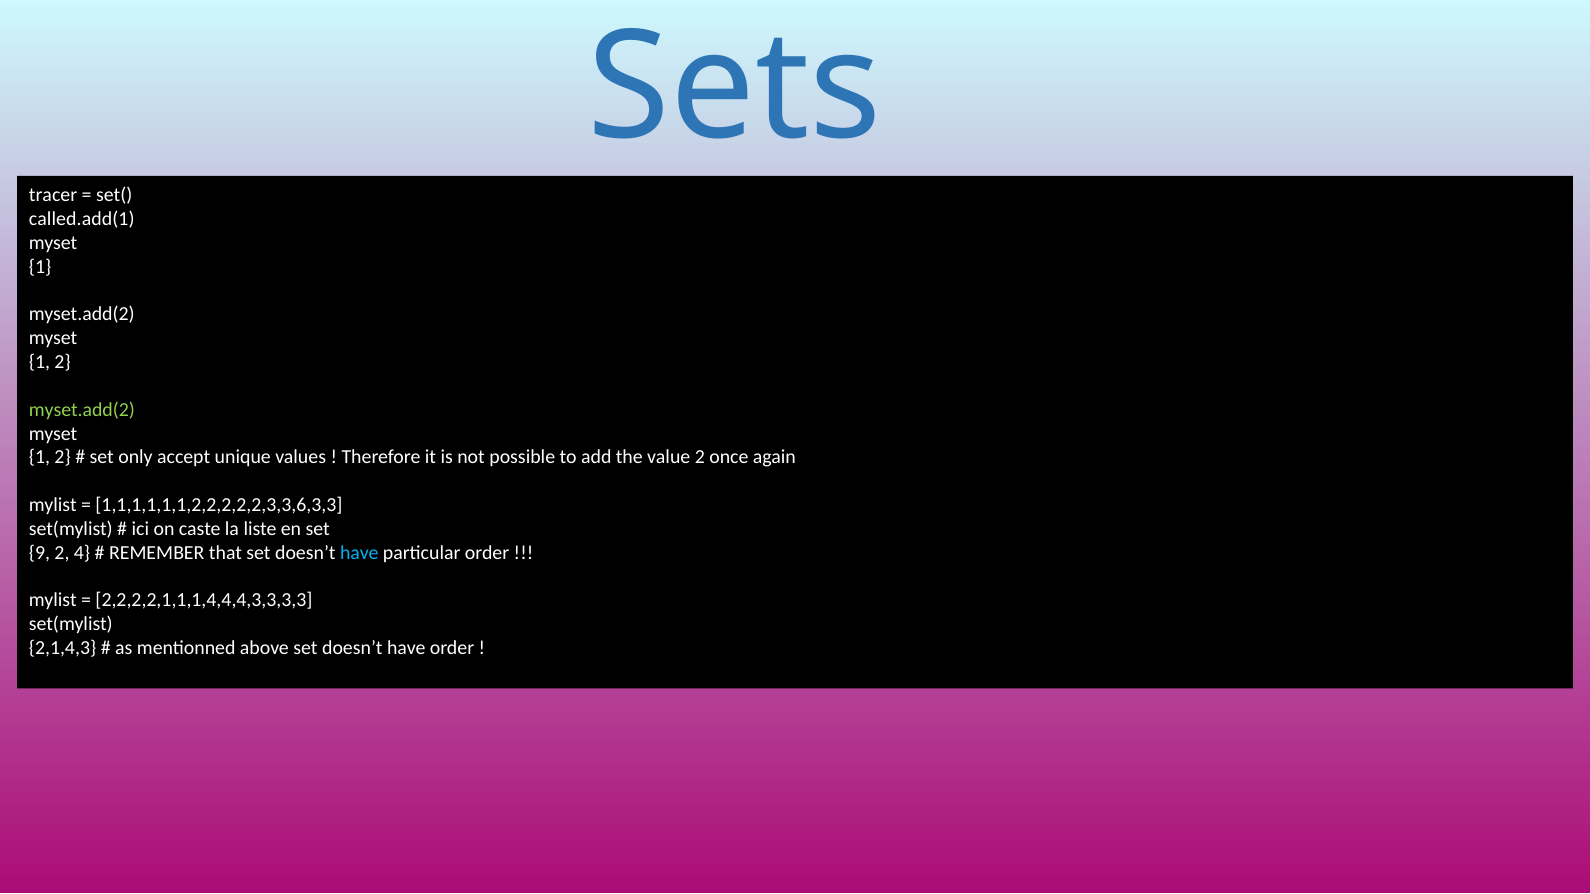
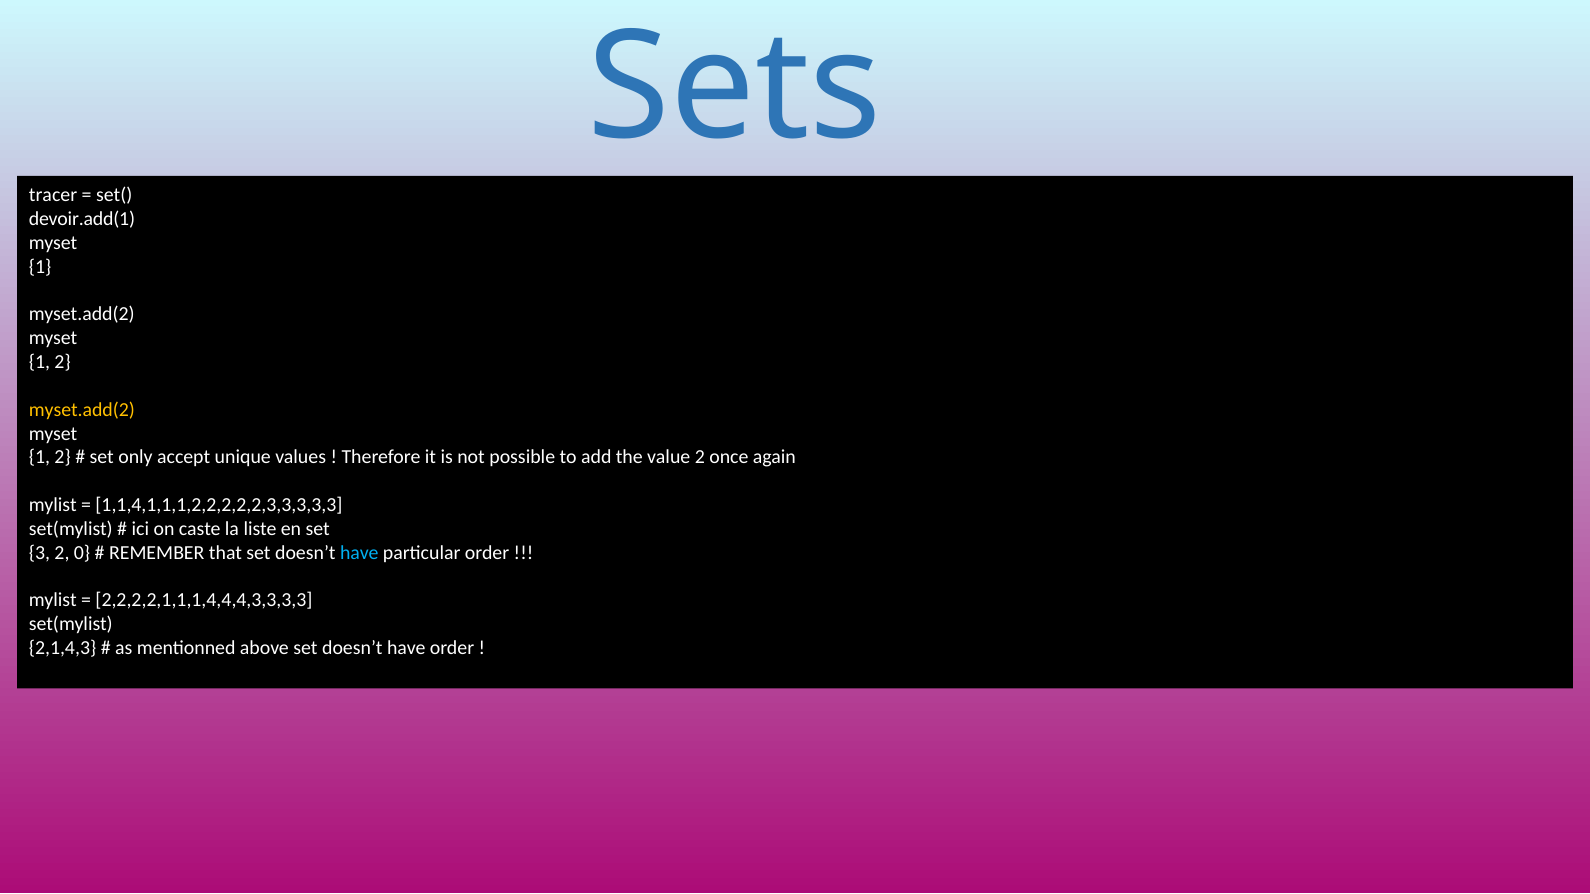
called.add(1: called.add(1 -> devoir.add(1
myset.add(2 at (82, 410) colour: light green -> yellow
1,1,1,1,1,1,2,2,2,2,2,3,3,6,3,3: 1,1,1,1,1,1,2,2,2,2,2,3,3,6,3,3 -> 1,1,4,1,1,1,2,2,2,2,2,3,3,3,3,3
9: 9 -> 3
4: 4 -> 0
